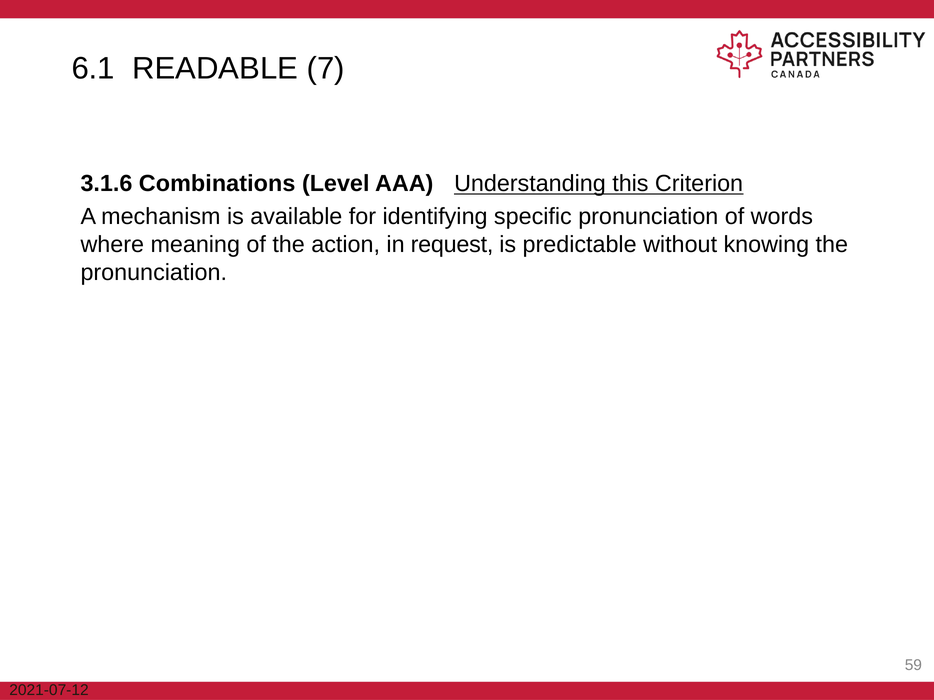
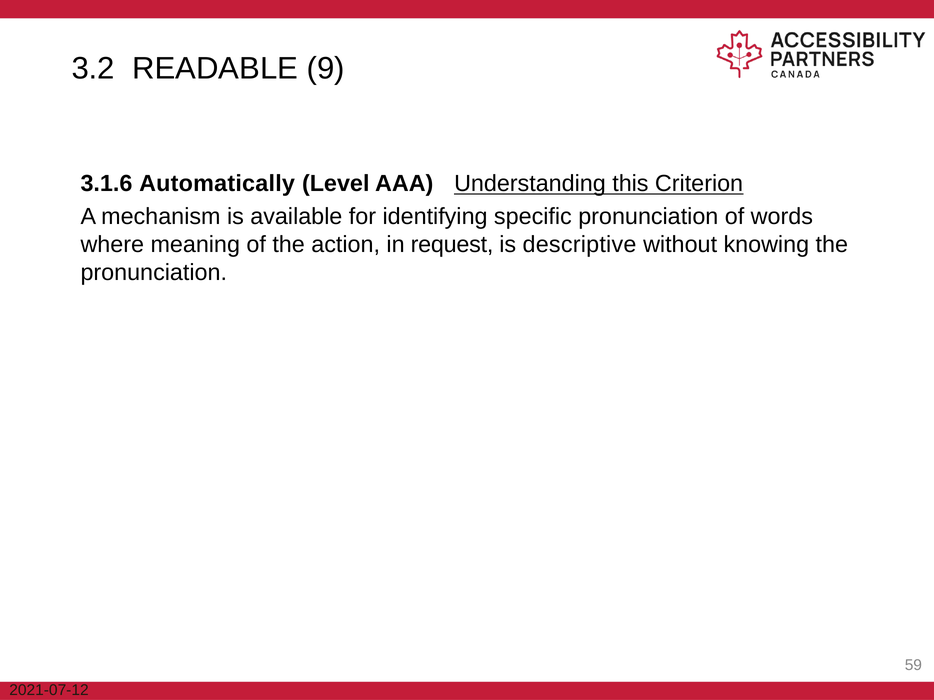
6.1: 6.1 -> 3.2
7: 7 -> 9
Combinations: Combinations -> Automatically
predictable: predictable -> descriptive
